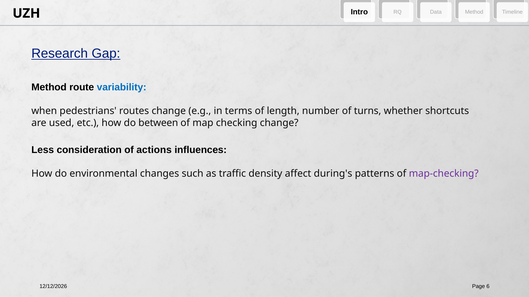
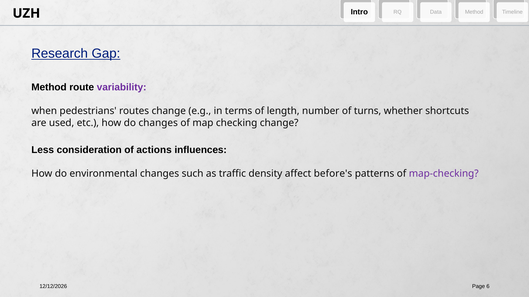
variability colour: blue -> purple
do between: between -> changes
during's: during's -> before's
